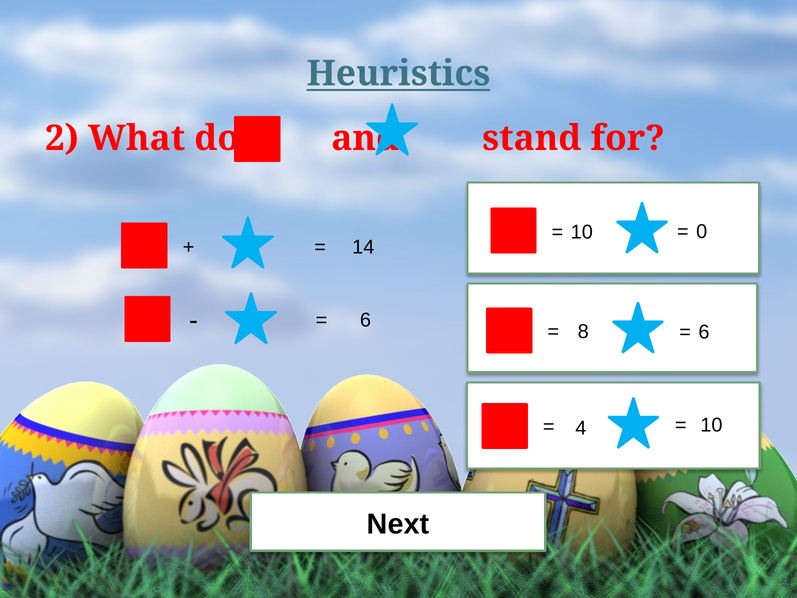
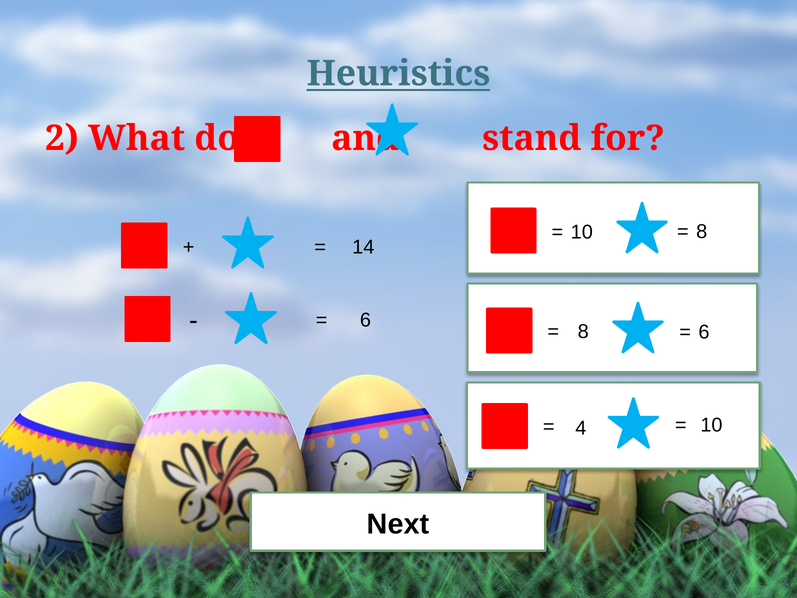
0 at (702, 231): 0 -> 8
